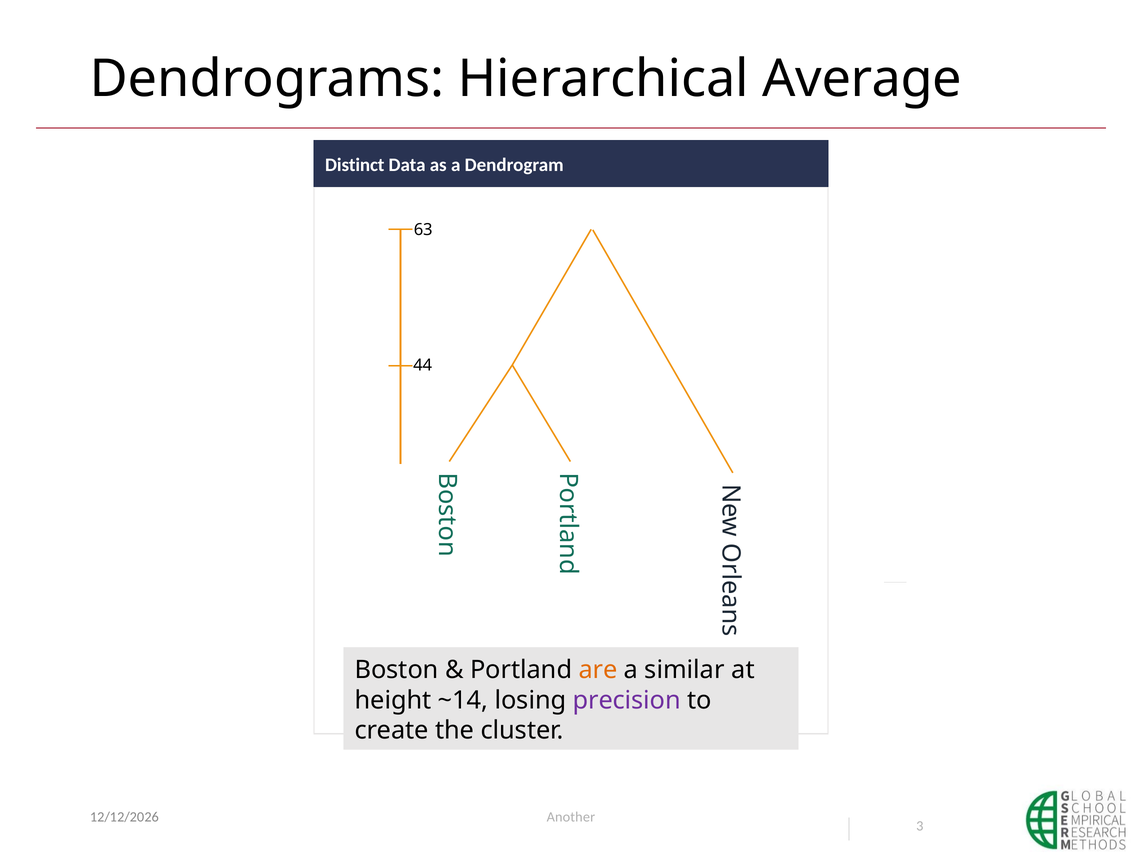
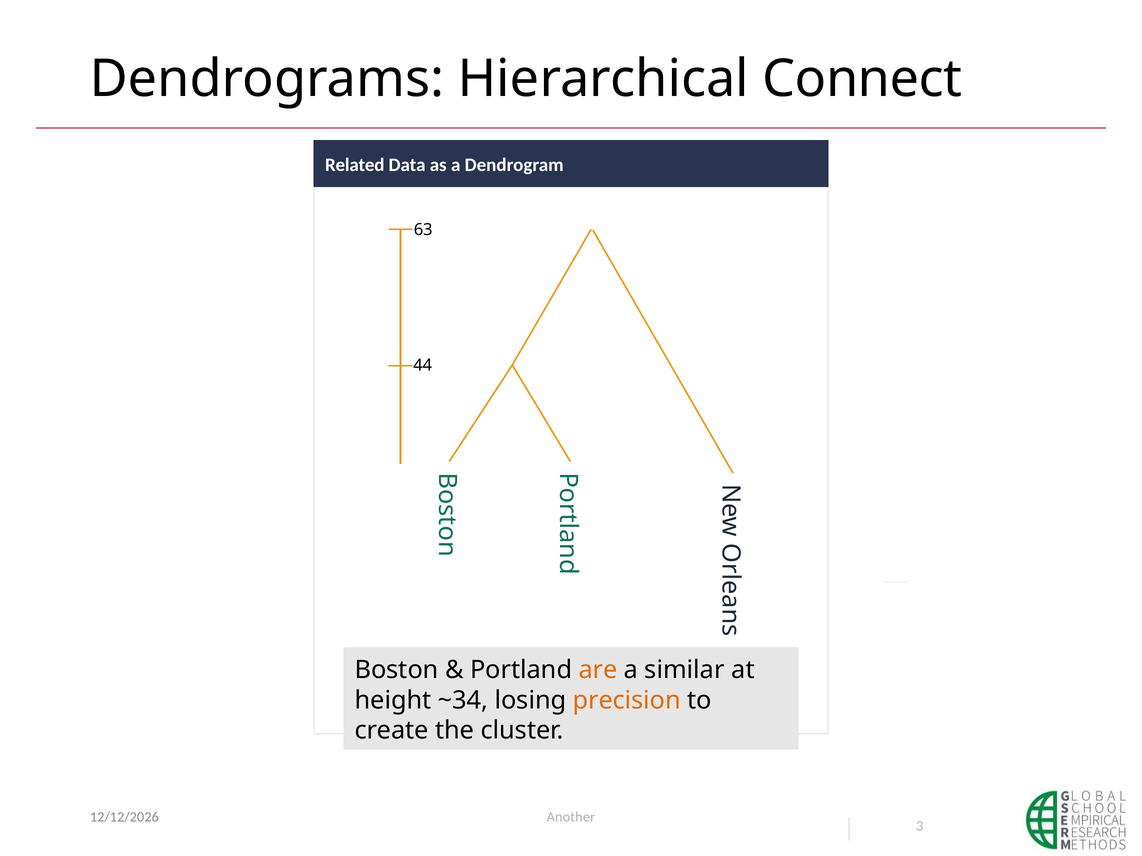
Average: Average -> Connect
Distinct: Distinct -> Related
~14: ~14 -> ~34
precision colour: purple -> orange
